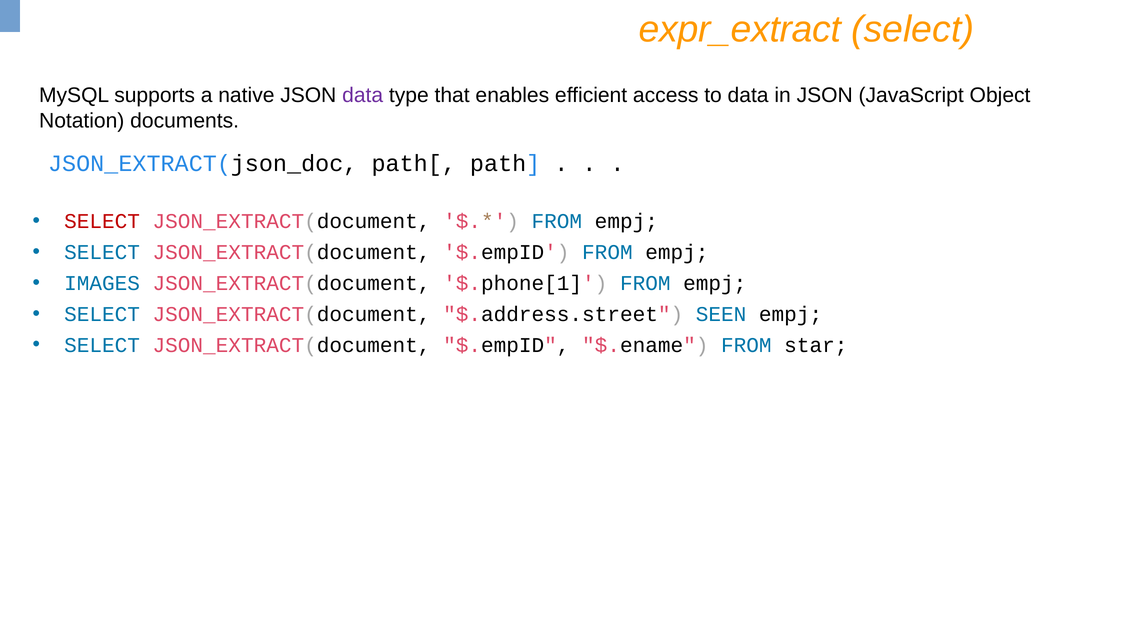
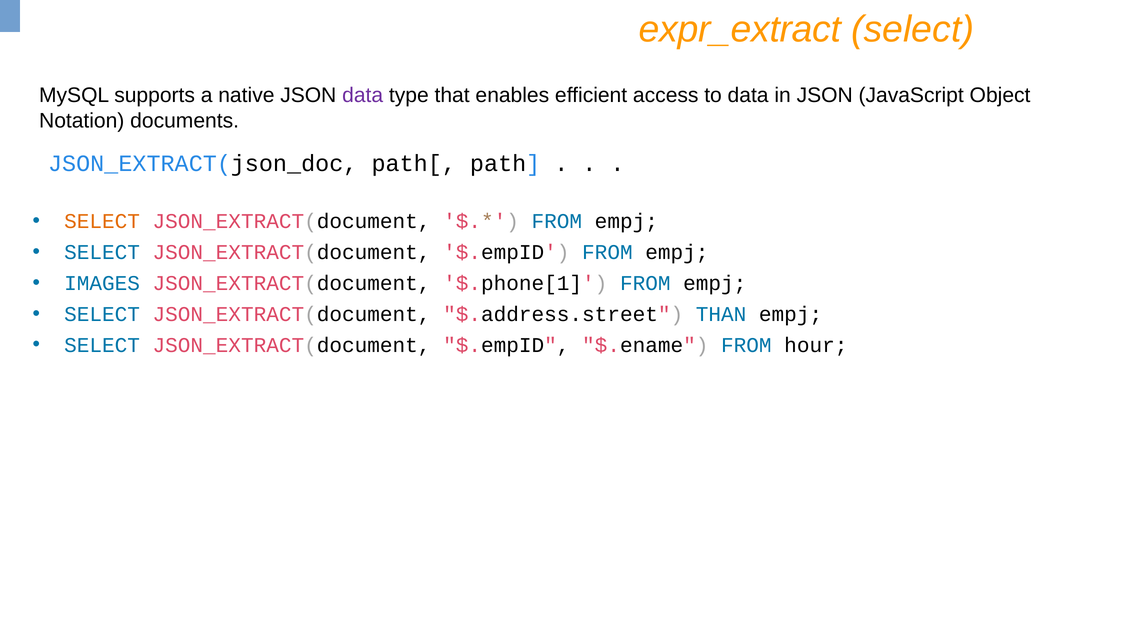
SELECT at (102, 221) colour: red -> orange
SEEN: SEEN -> THAN
star: star -> hour
